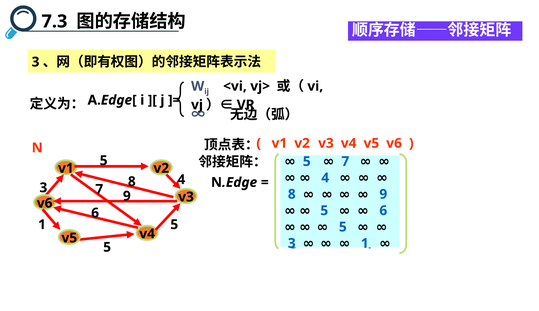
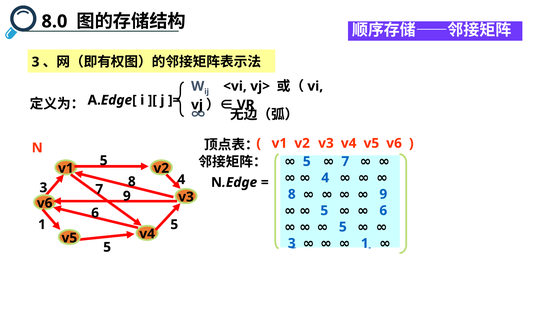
7.3: 7.3 -> 8.0
